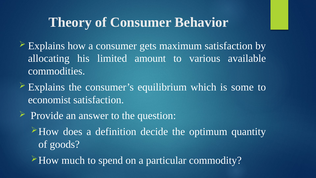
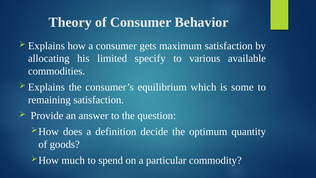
amount: amount -> specify
economist: economist -> remaining
